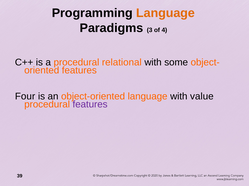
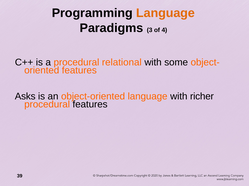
Four: Four -> Asks
value: value -> richer
features at (90, 105) colour: purple -> black
